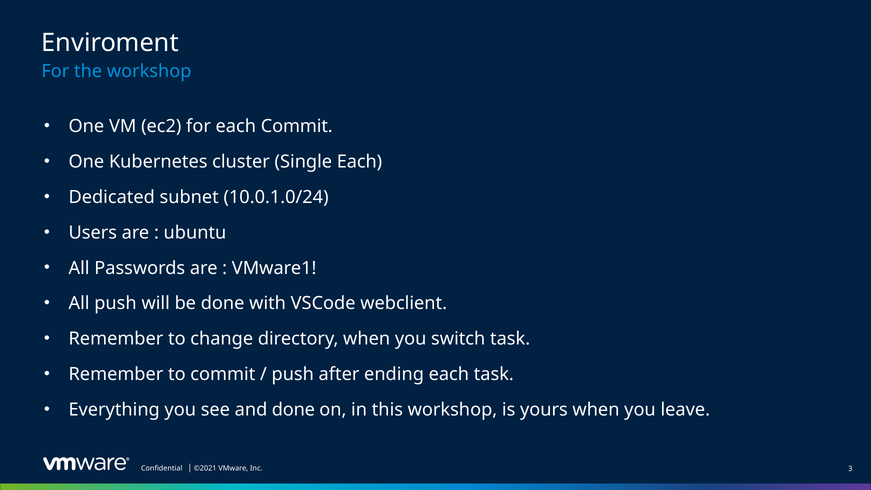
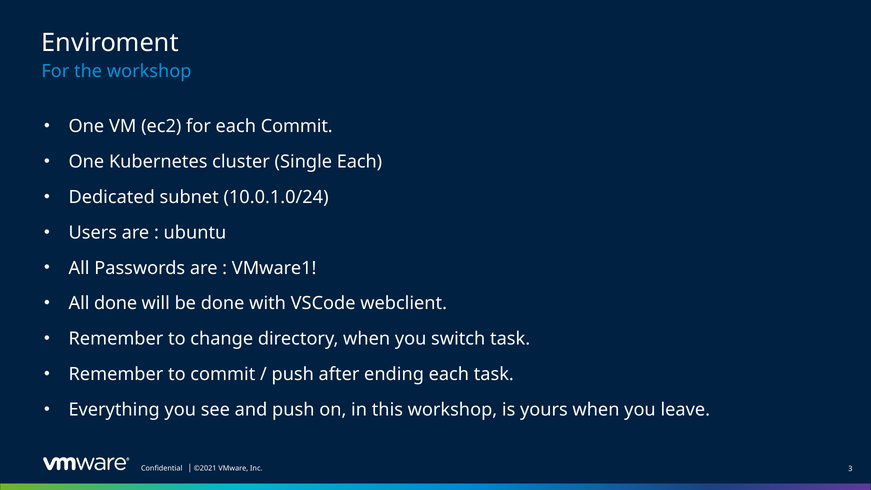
All push: push -> done
and done: done -> push
